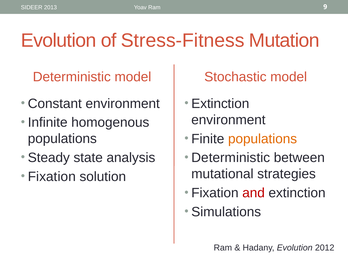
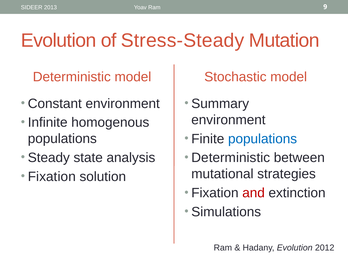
Stress-Fitness: Stress-Fitness -> Stress-Steady
Extinction at (220, 104): Extinction -> Summary
populations at (263, 139) colour: orange -> blue
